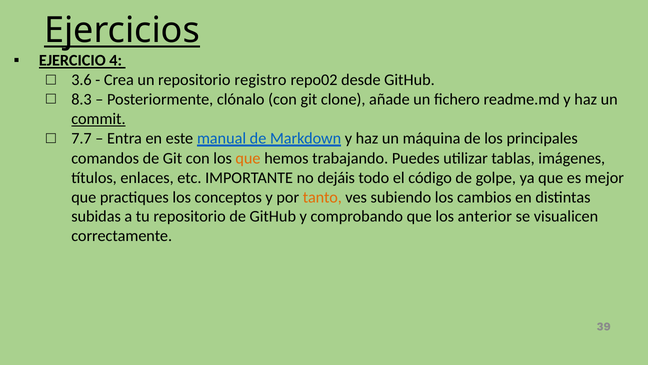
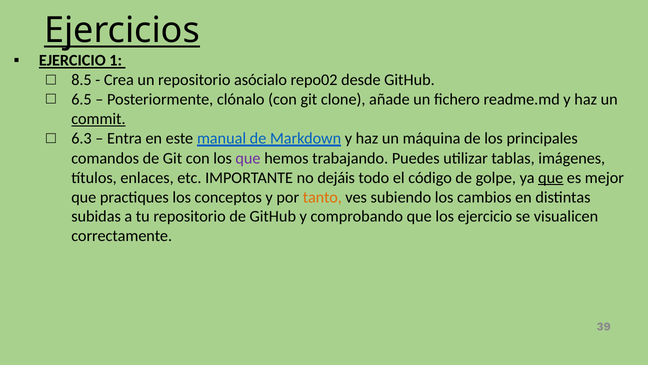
4: 4 -> 1
3.6: 3.6 -> 8.5
registro: registro -> asócialo
8.3: 8.3 -> 6.5
7.7: 7.7 -> 6.3
que at (248, 158) colour: orange -> purple
que at (551, 177) underline: none -> present
los anterior: anterior -> ejercicio
